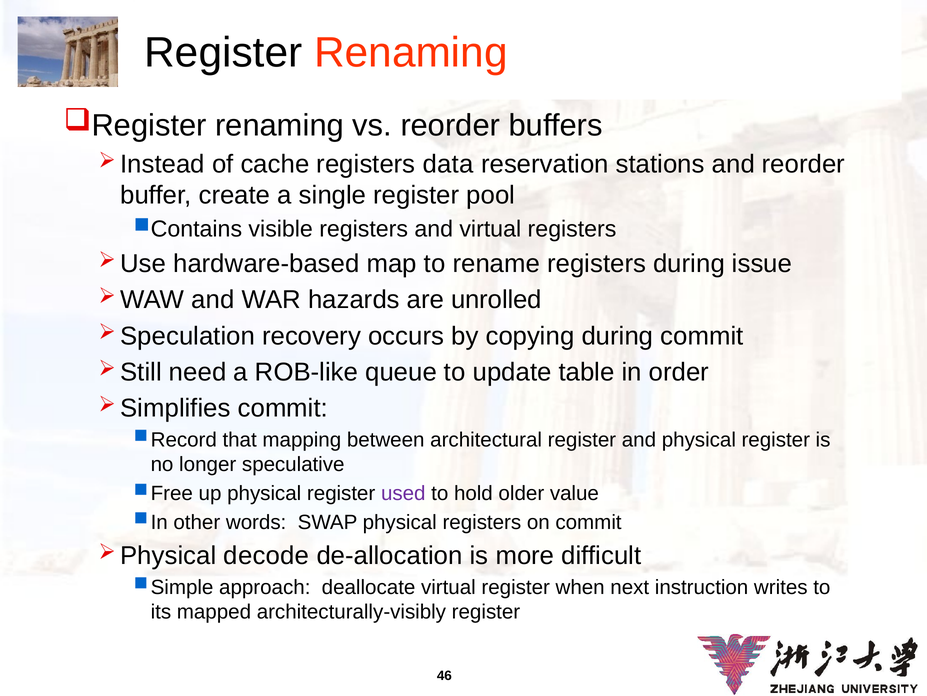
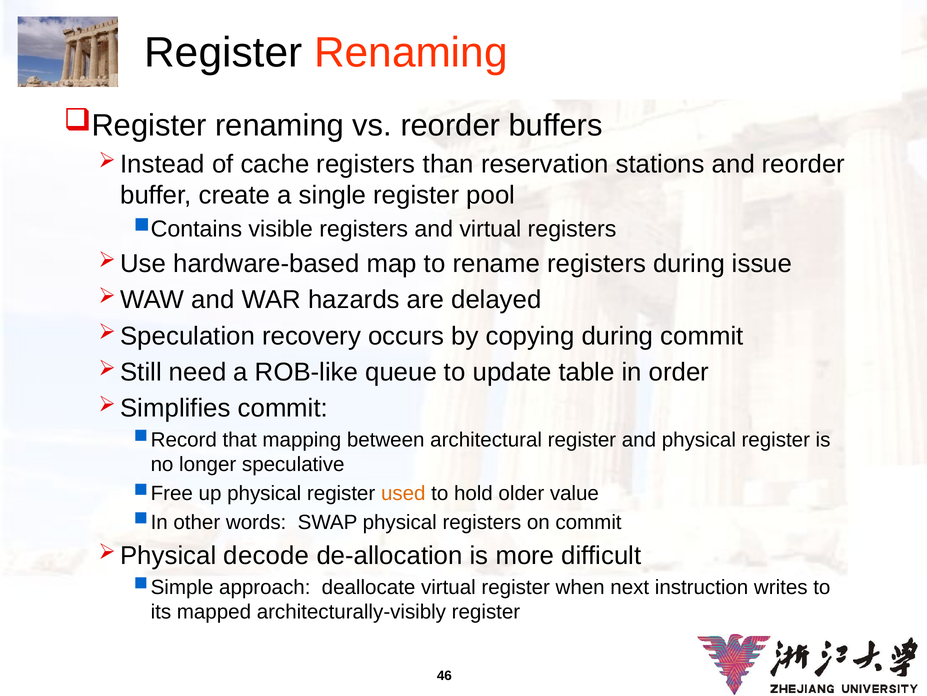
data: data -> than
unrolled: unrolled -> delayed
used colour: purple -> orange
